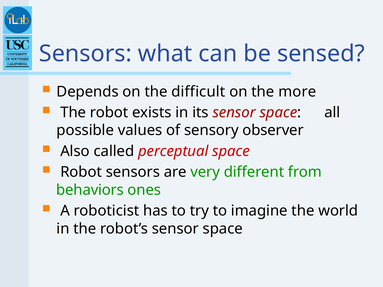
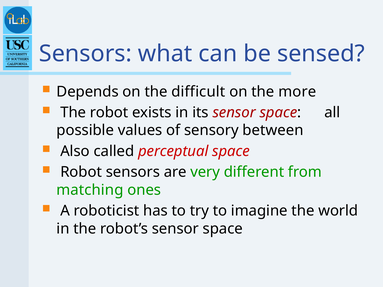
observer: observer -> between
behaviors: behaviors -> matching
